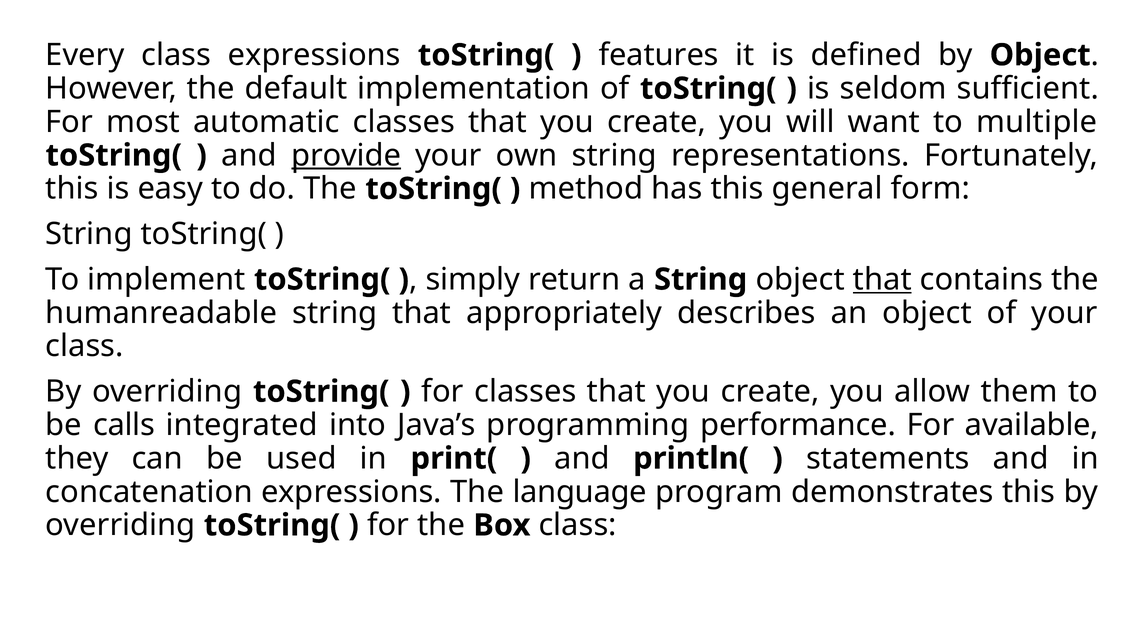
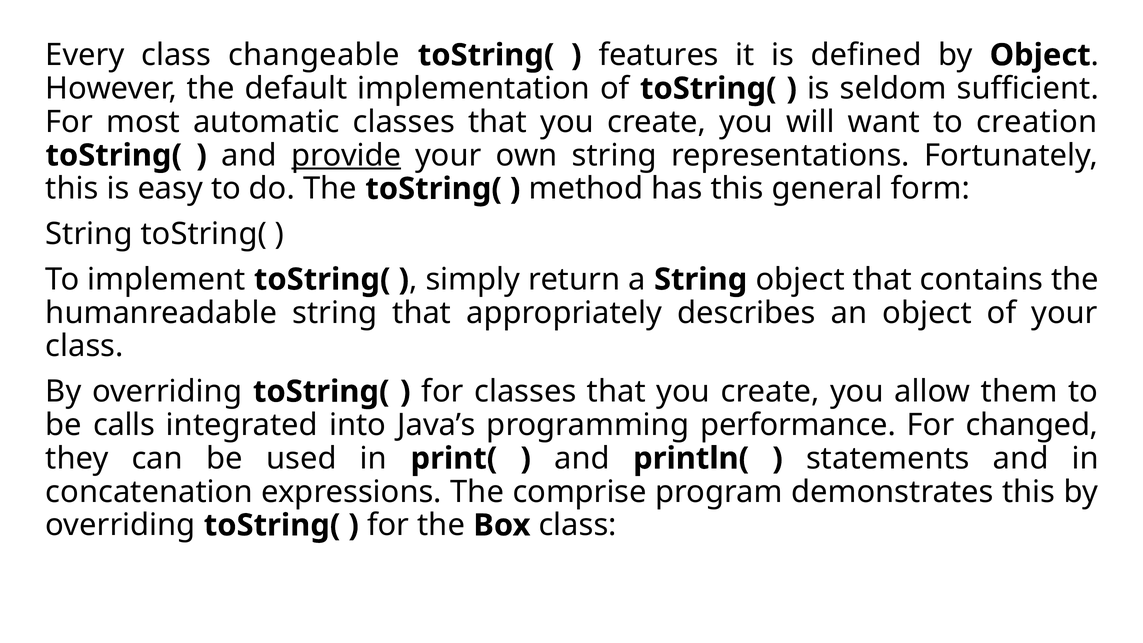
class expressions: expressions -> changeable
multiple: multiple -> creation
that at (882, 279) underline: present -> none
available: available -> changed
language: language -> comprise
